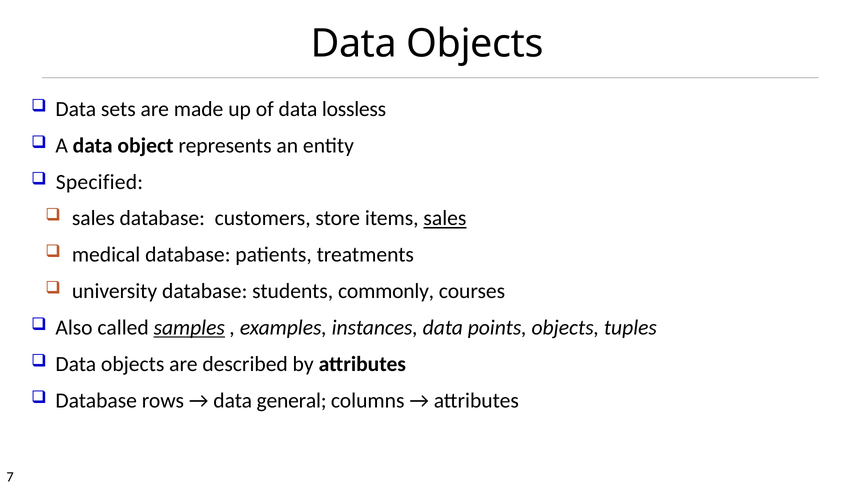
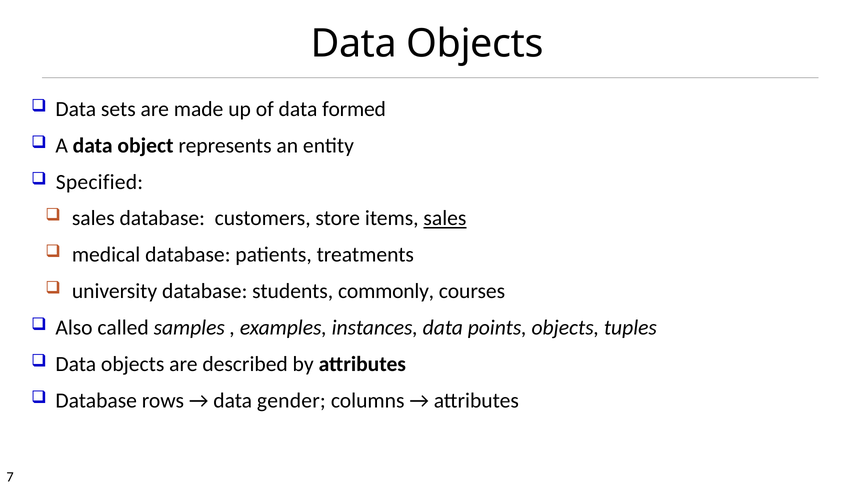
lossless: lossless -> formed
samples underline: present -> none
general: general -> gender
